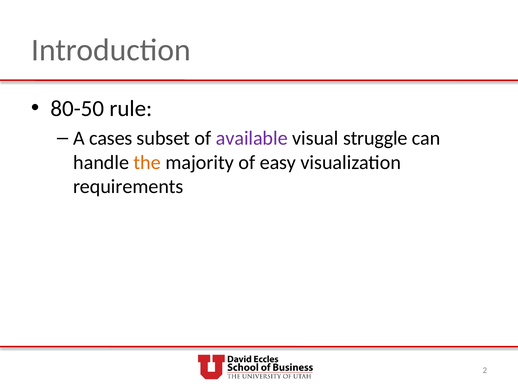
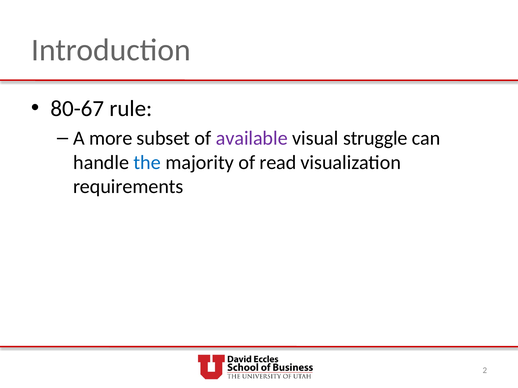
80-50: 80-50 -> 80-67
cases: cases -> more
the colour: orange -> blue
easy: easy -> read
